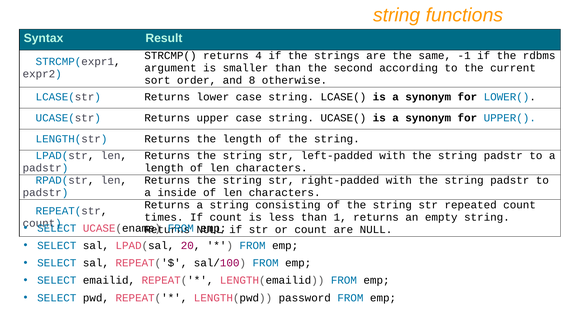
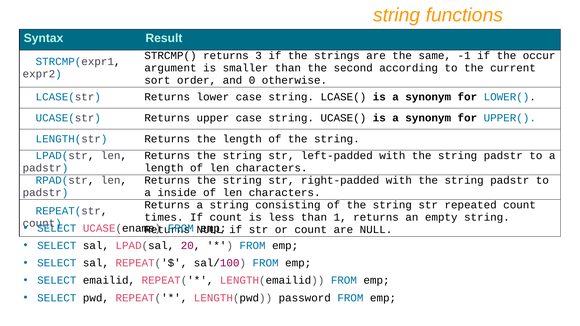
4: 4 -> 3
rdbms: rdbms -> occur
8: 8 -> 0
